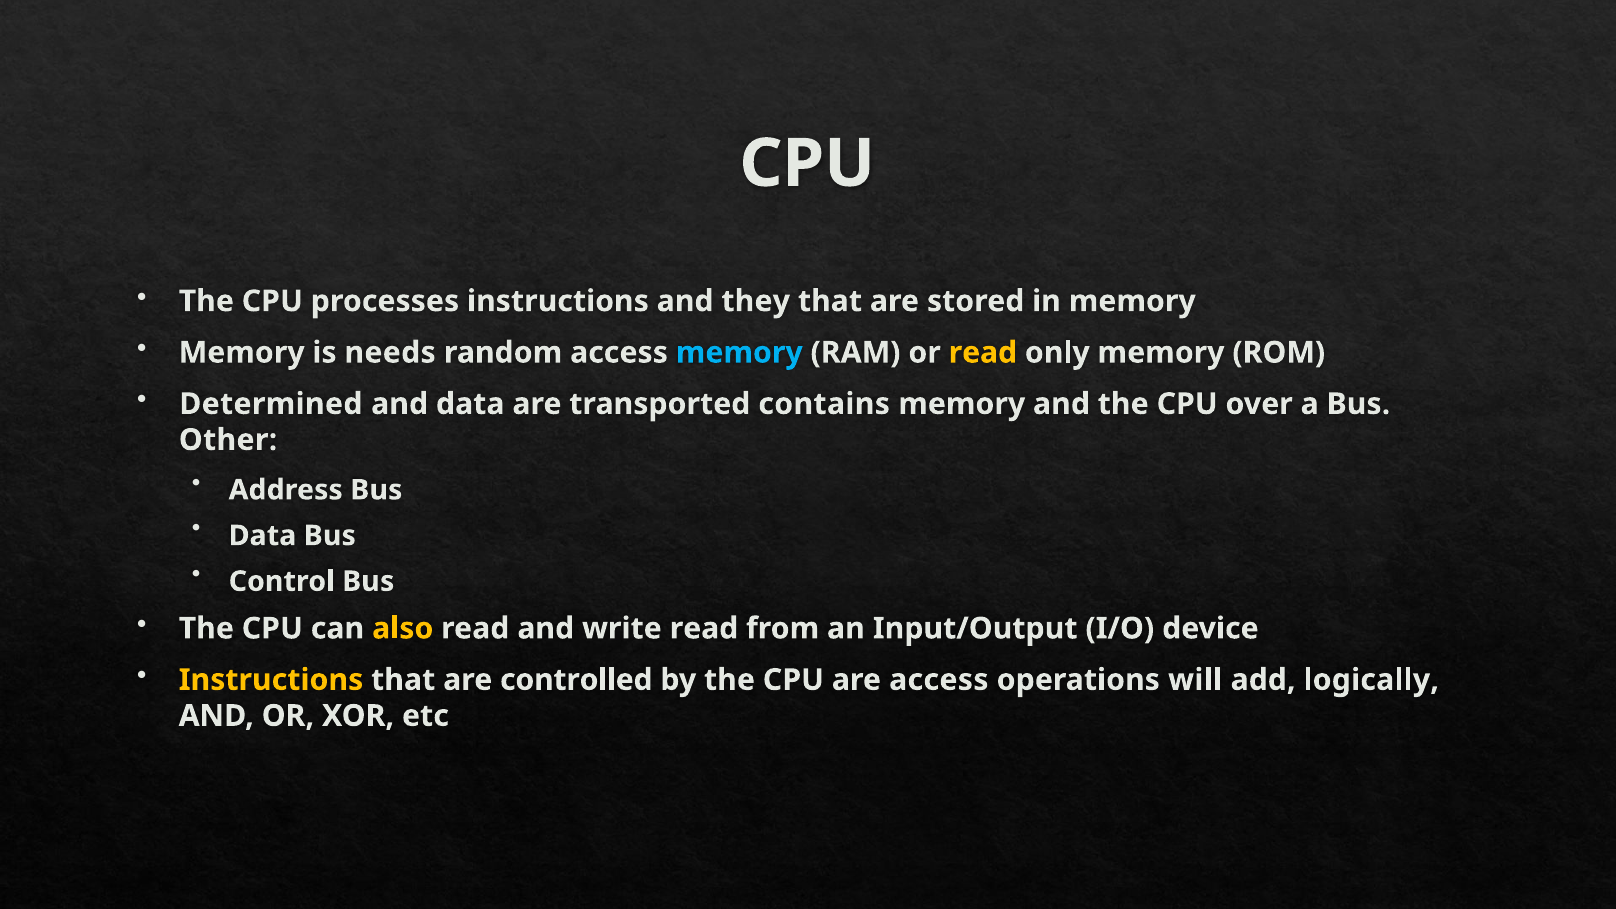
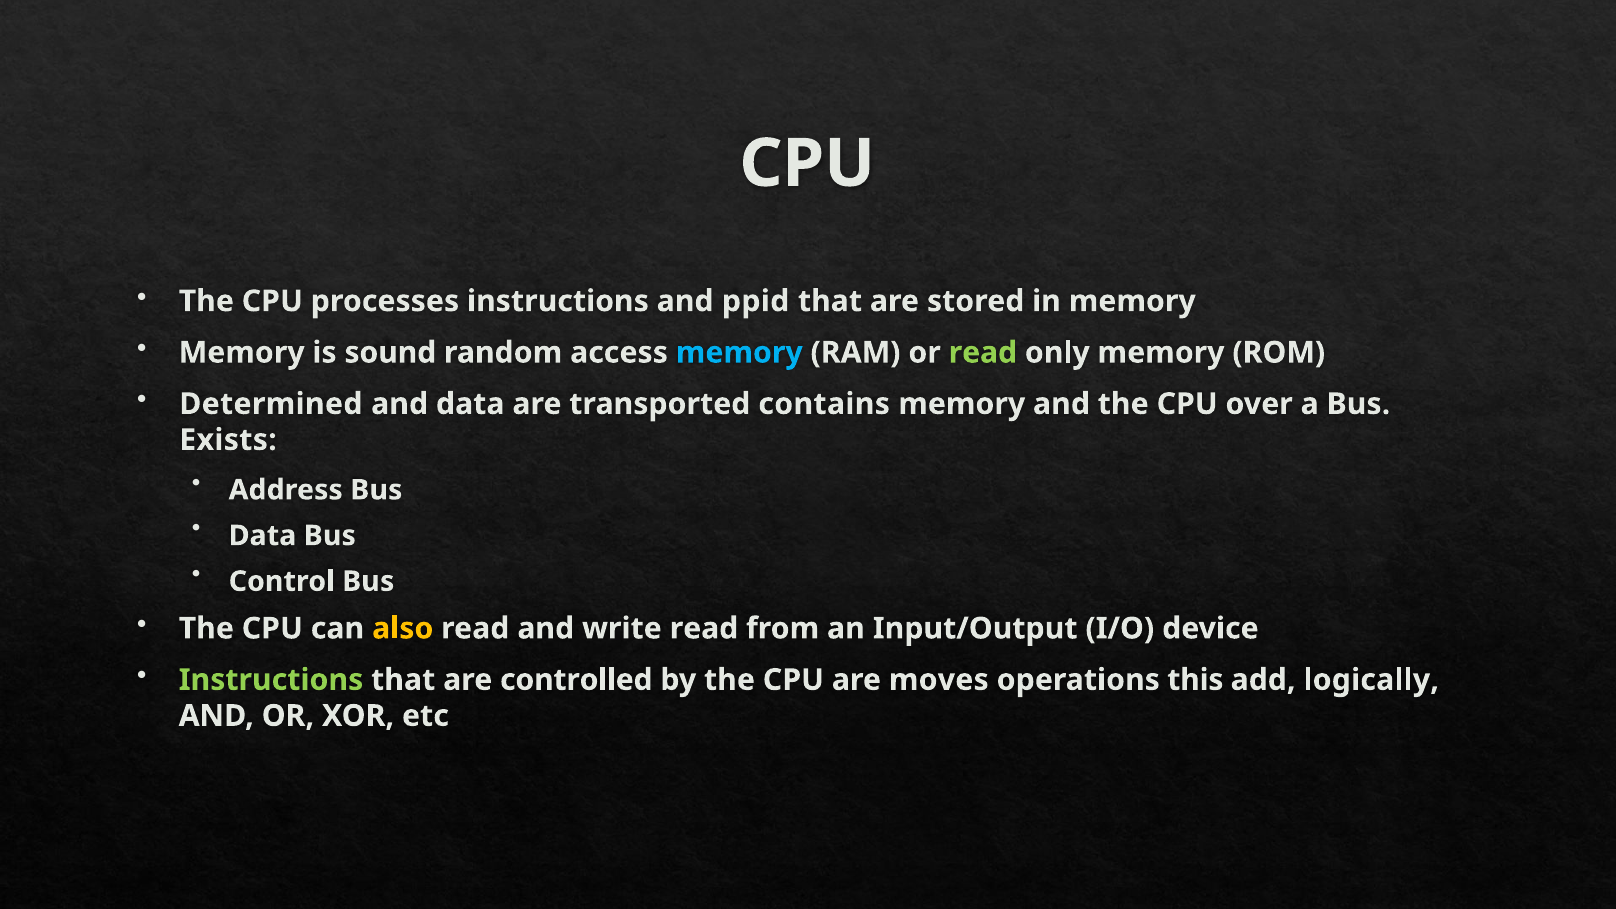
they: they -> ppid
needs: needs -> sound
read at (983, 353) colour: yellow -> light green
Other: Other -> Exists
Instructions at (271, 680) colour: yellow -> light green
are access: access -> moves
will: will -> this
